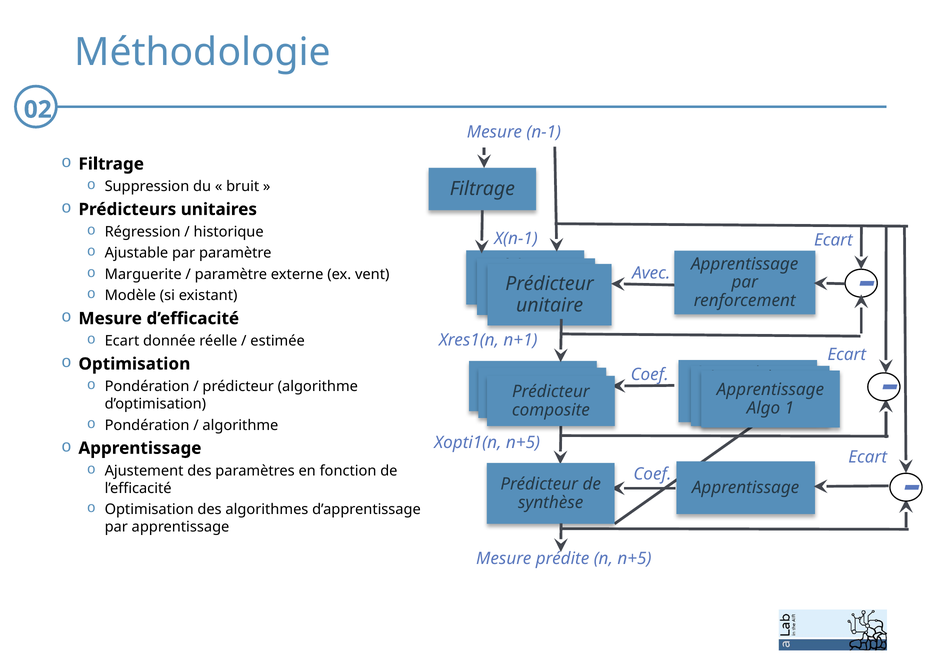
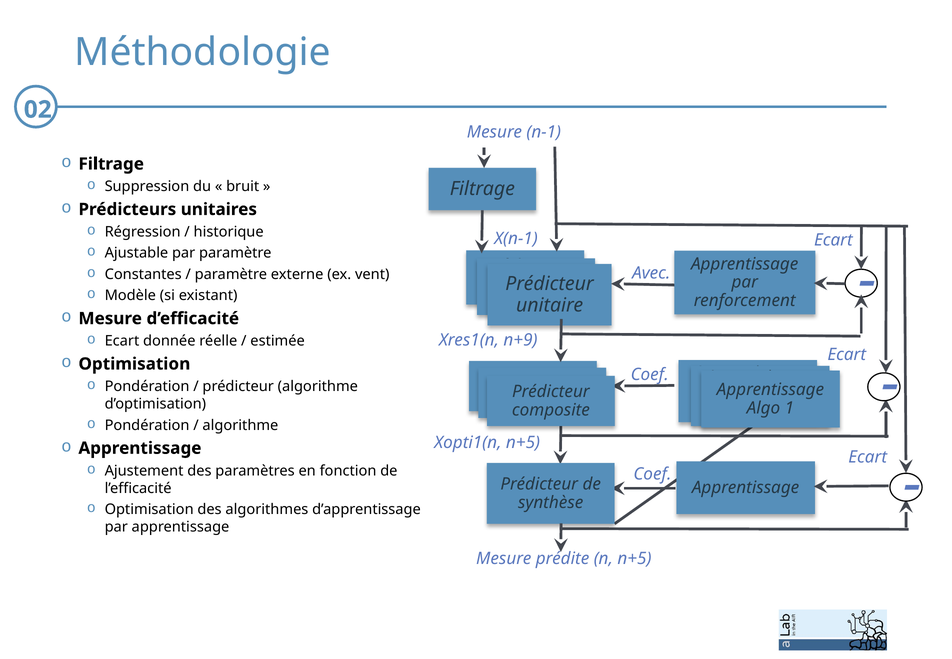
Marguerite: Marguerite -> Constantes
n+1: n+1 -> n+9
